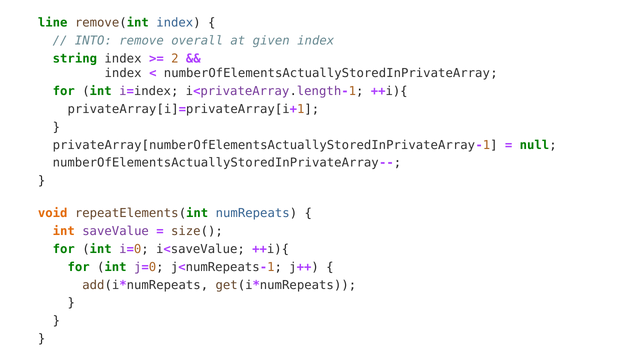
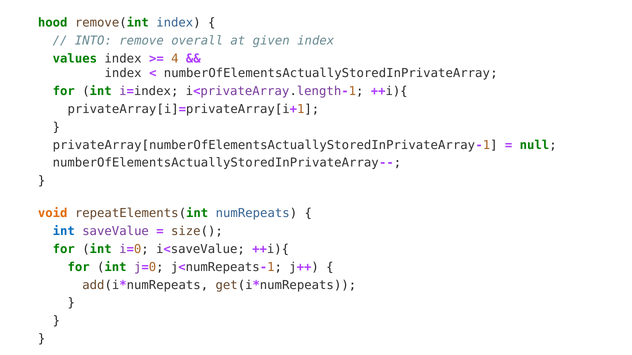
line: line -> hood
string: string -> values
2: 2 -> 4
int at (64, 232) colour: orange -> blue
